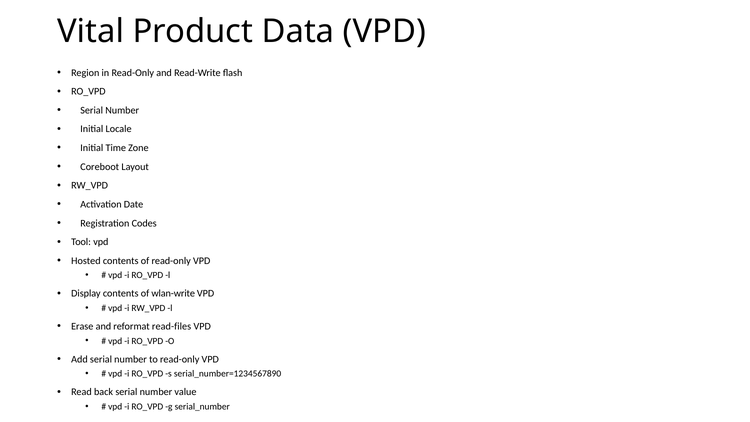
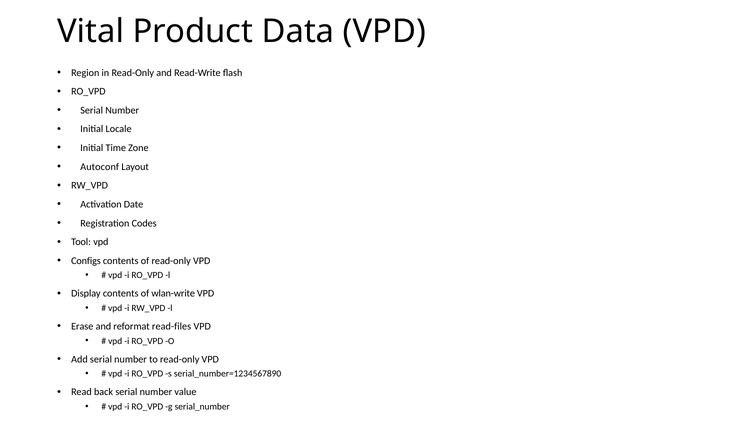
Coreboot: Coreboot -> Autoconf
Hosted: Hosted -> Configs
